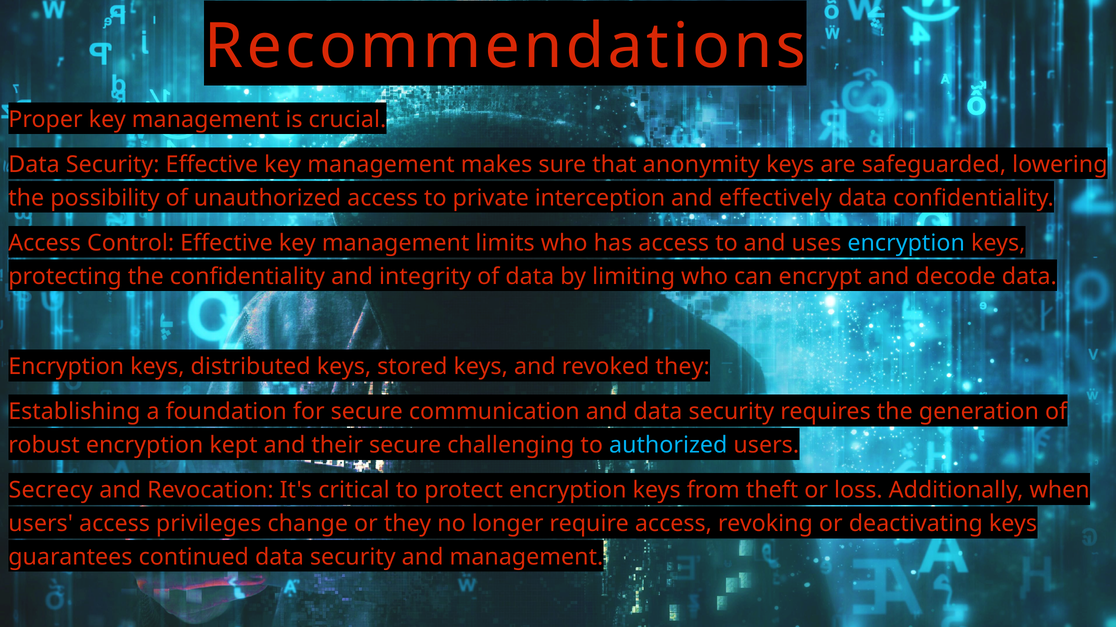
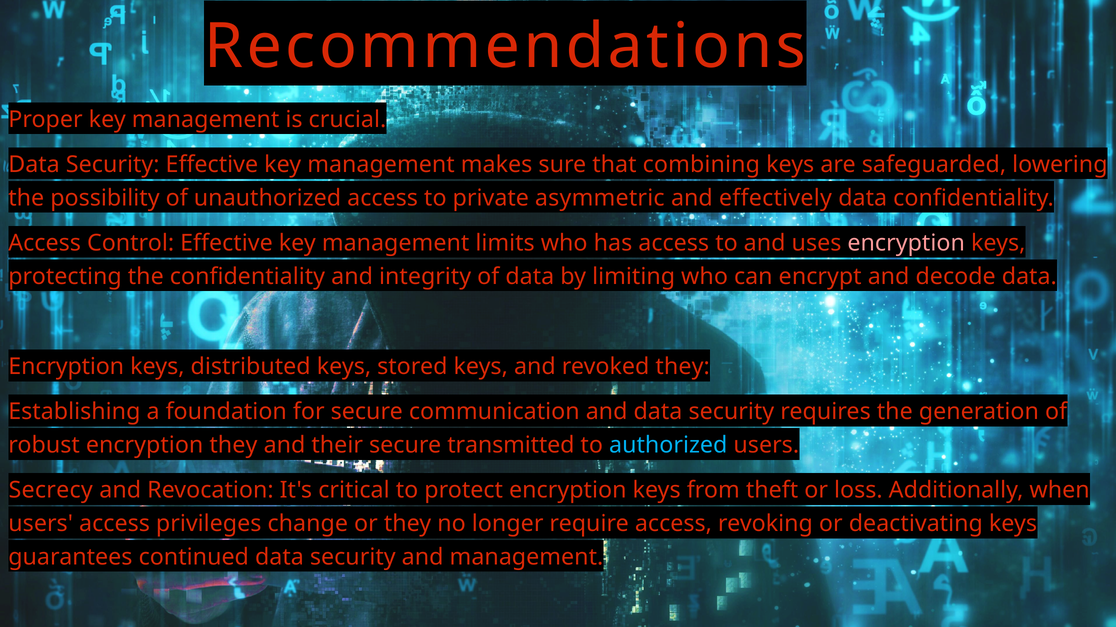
anonymity: anonymity -> combining
interception: interception -> asymmetric
encryption at (906, 243) colour: light blue -> pink
encryption kept: kept -> they
challenging: challenging -> transmitted
